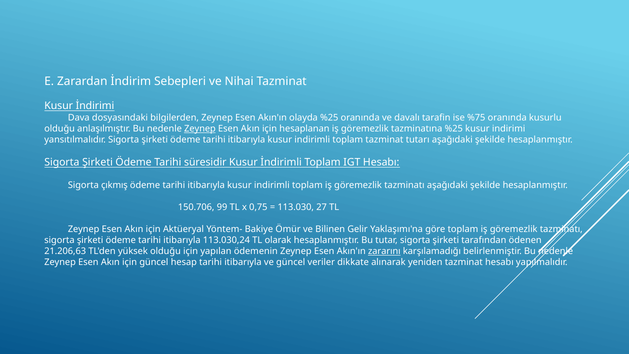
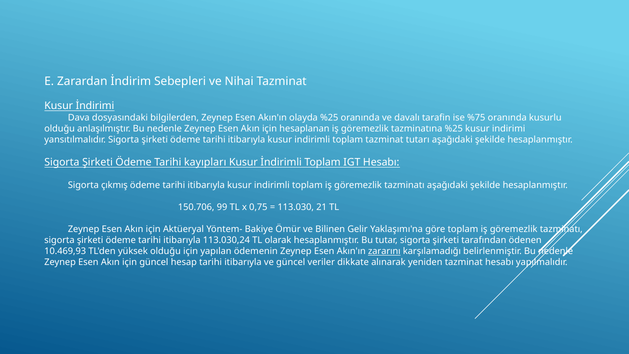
Zeynep at (200, 129) underline: present -> none
süresidir: süresidir -> kayıpları
27: 27 -> 21
21.206,63: 21.206,63 -> 10.469,93
